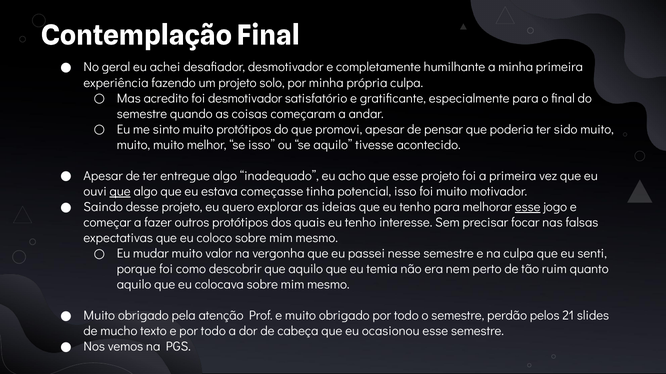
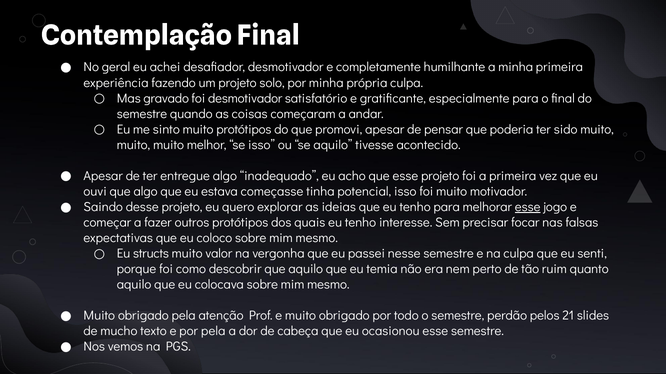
acredito: acredito -> gravado
que at (120, 192) underline: present -> none
mudar: mudar -> structs
e por todo: todo -> pela
